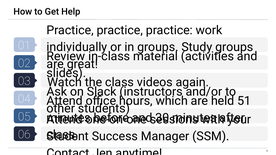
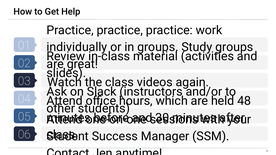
51: 51 -> 48
